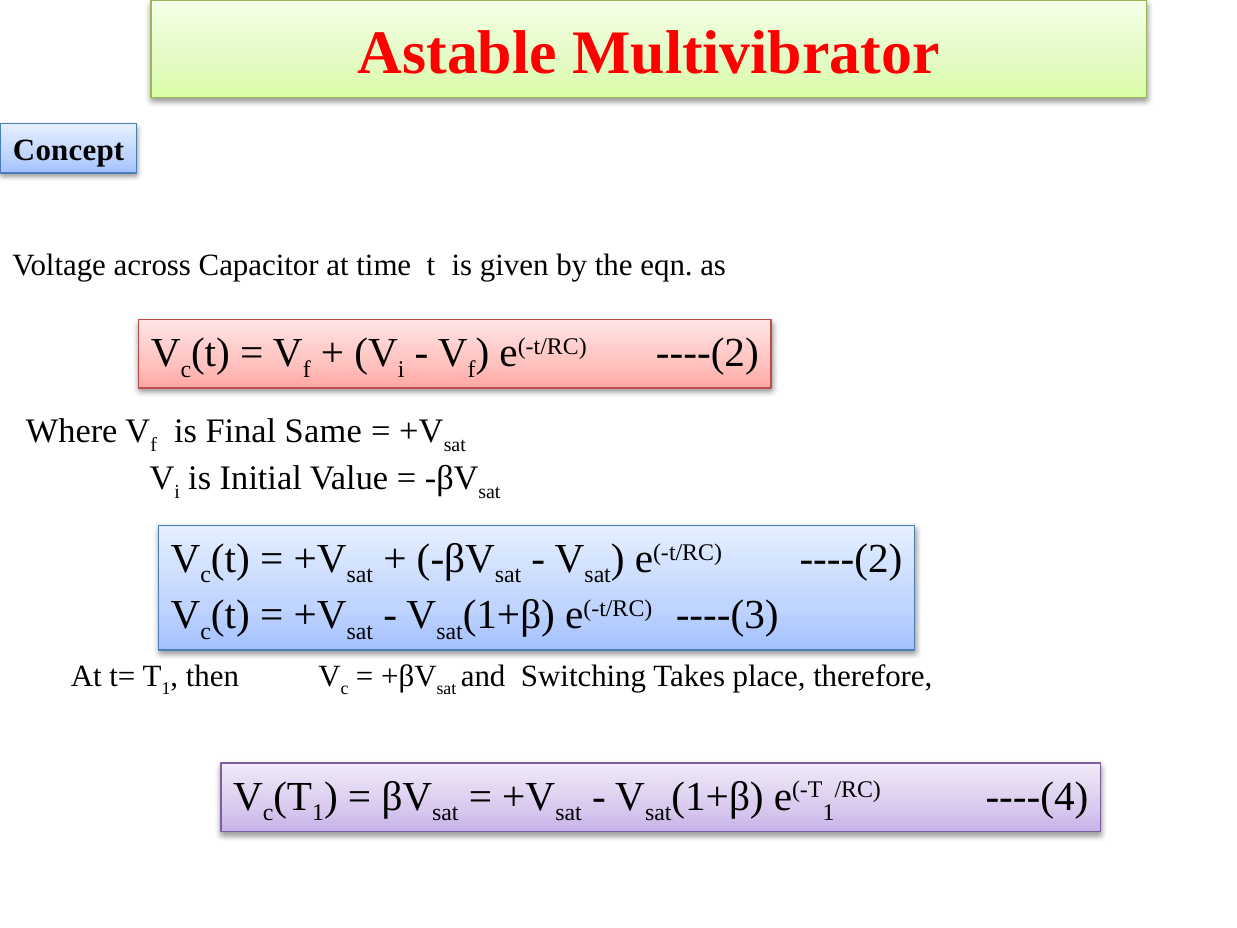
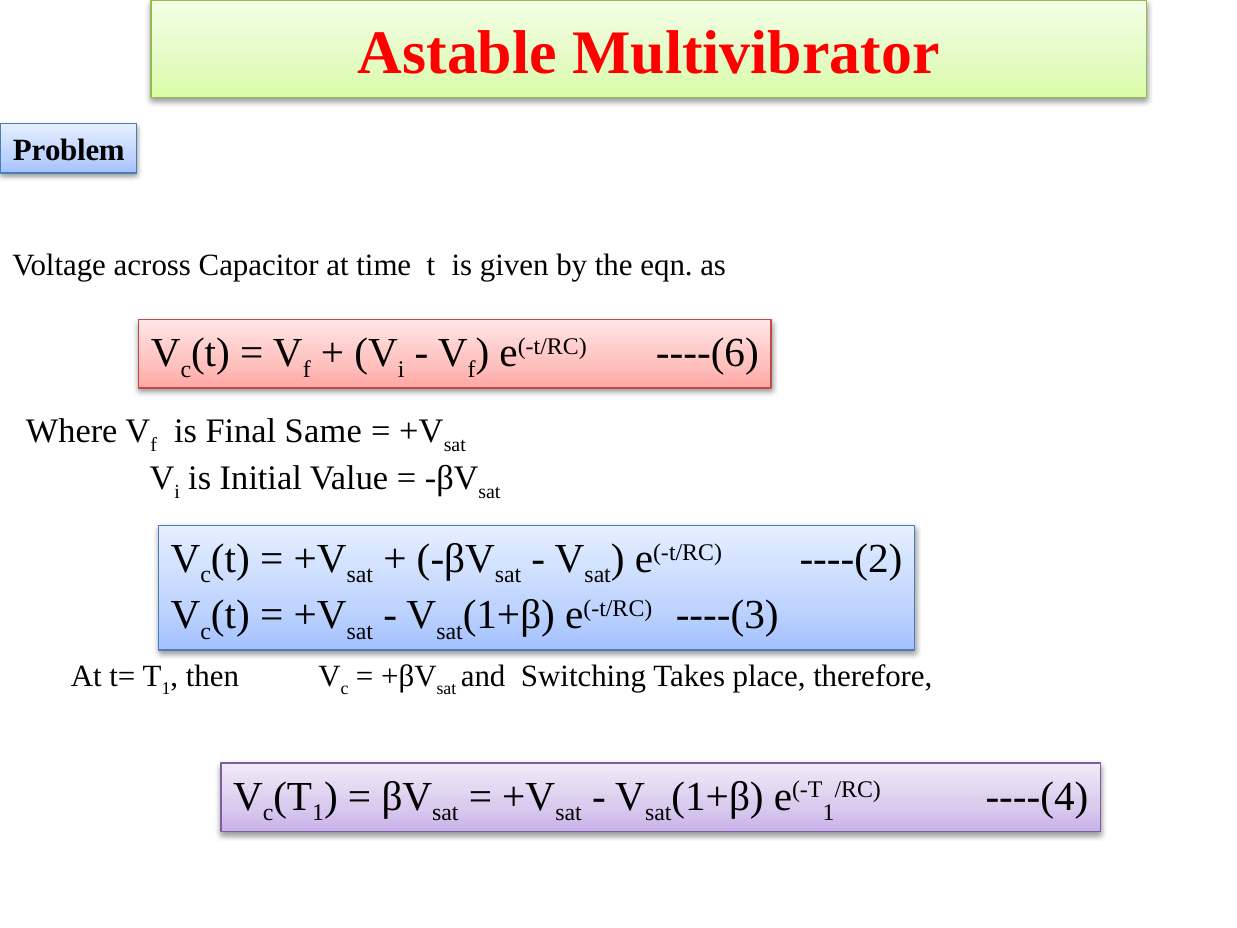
Concept: Concept -> Problem
----(2 at (707, 353): ----(2 -> ----(6
